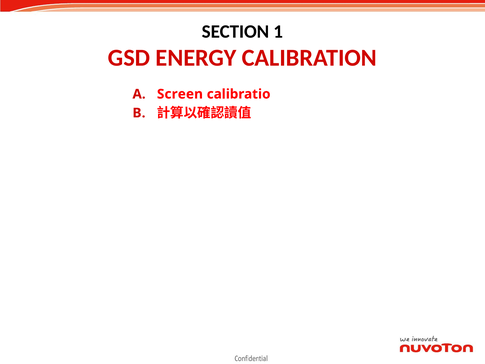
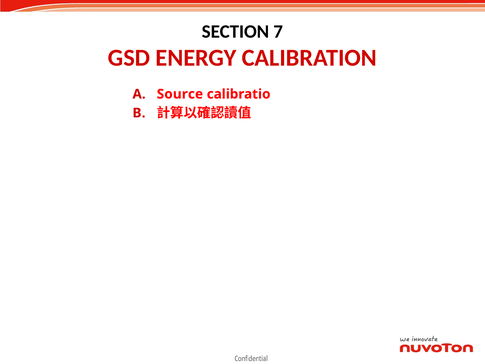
1: 1 -> 7
Screen: Screen -> Source
